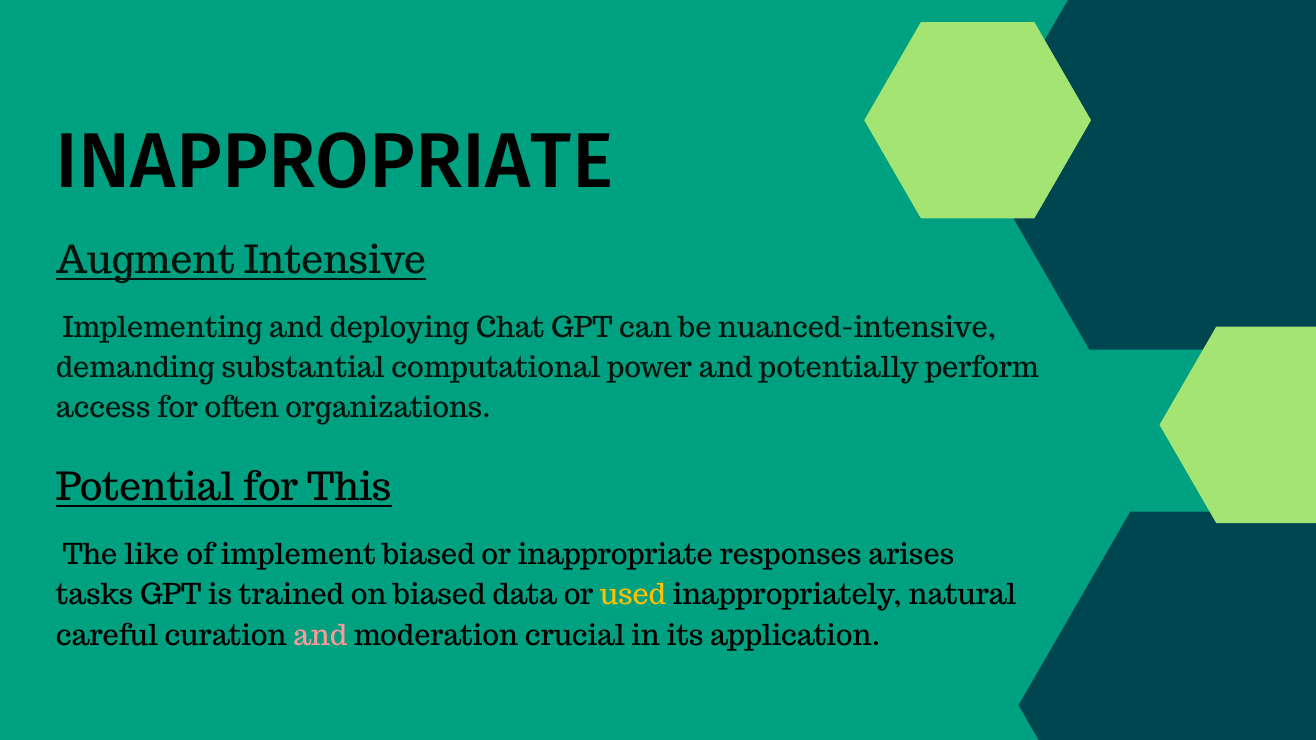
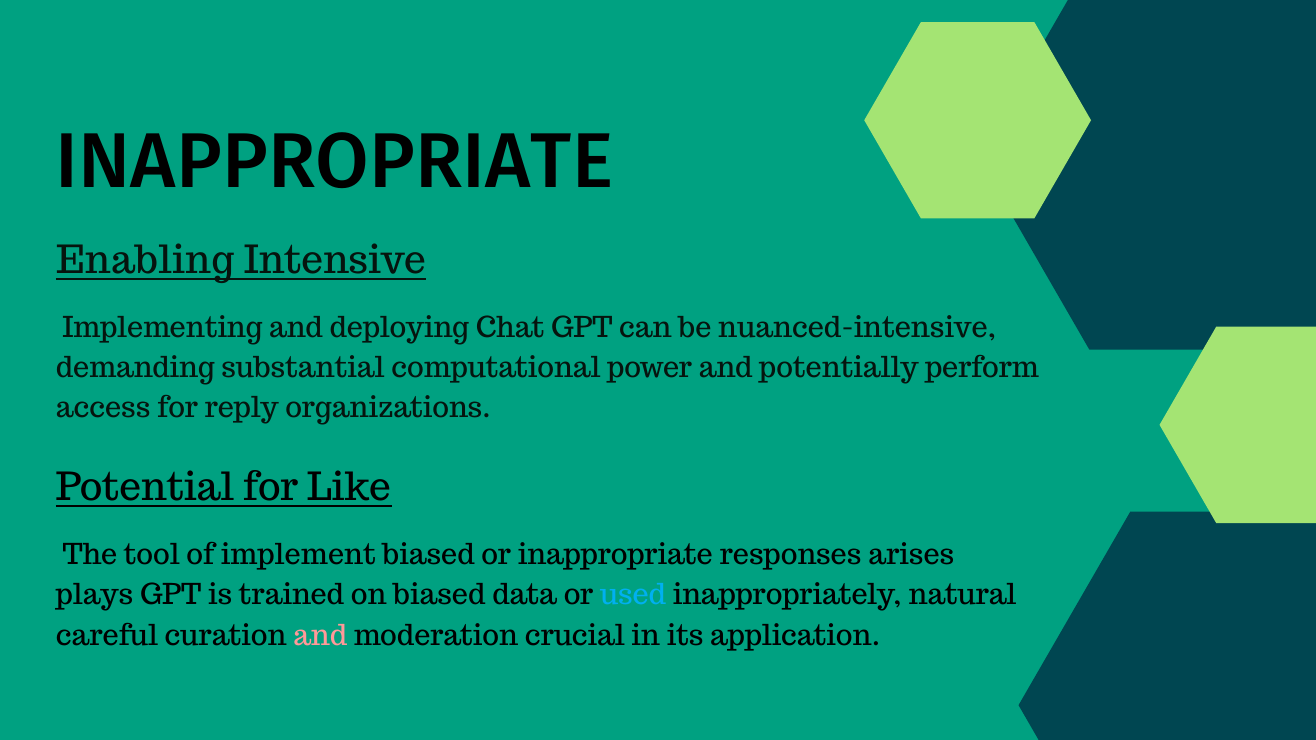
Augment: Augment -> Enabling
often: often -> reply
This: This -> Like
like: like -> tool
tasks: tasks -> plays
used colour: yellow -> light blue
